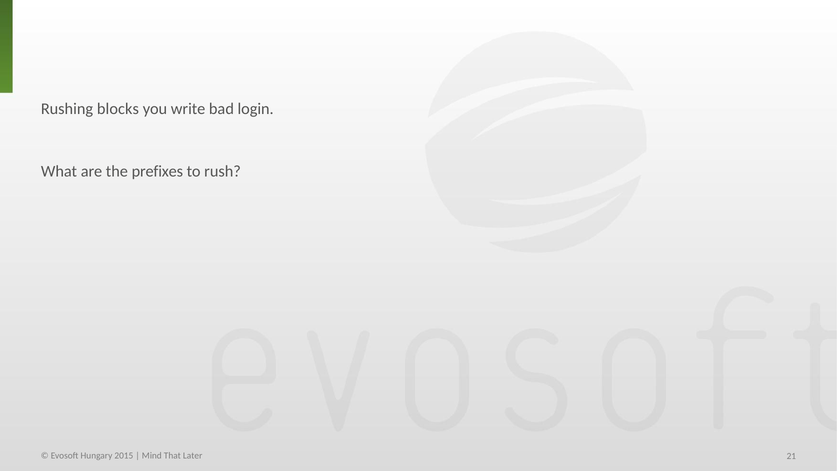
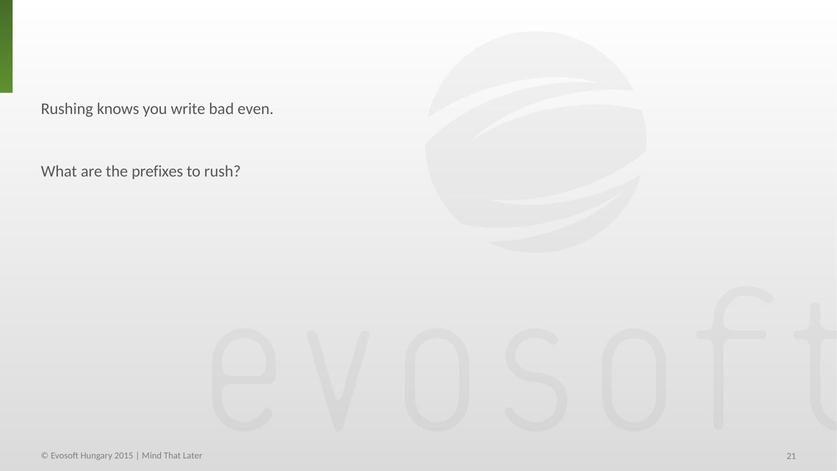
blocks: blocks -> knows
login: login -> even
